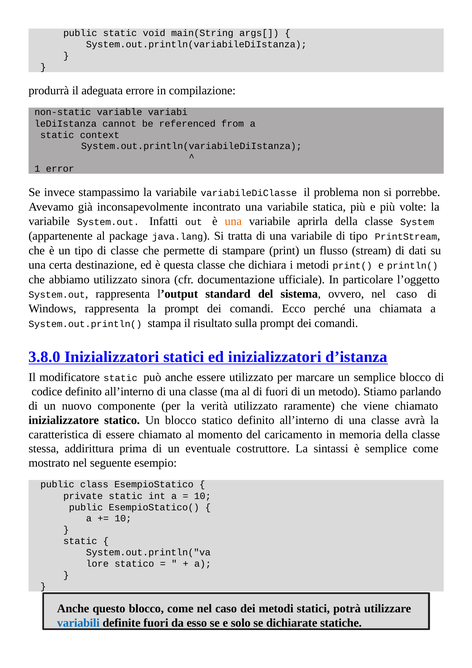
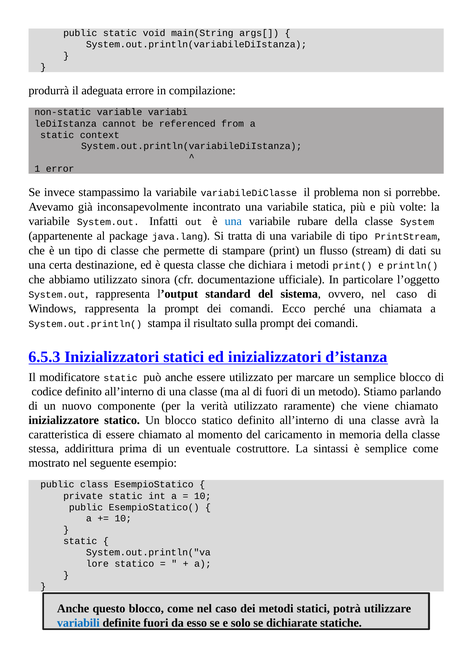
una at (233, 221) colour: orange -> blue
aprirla: aprirla -> rubare
3.8.0: 3.8.0 -> 6.5.3
